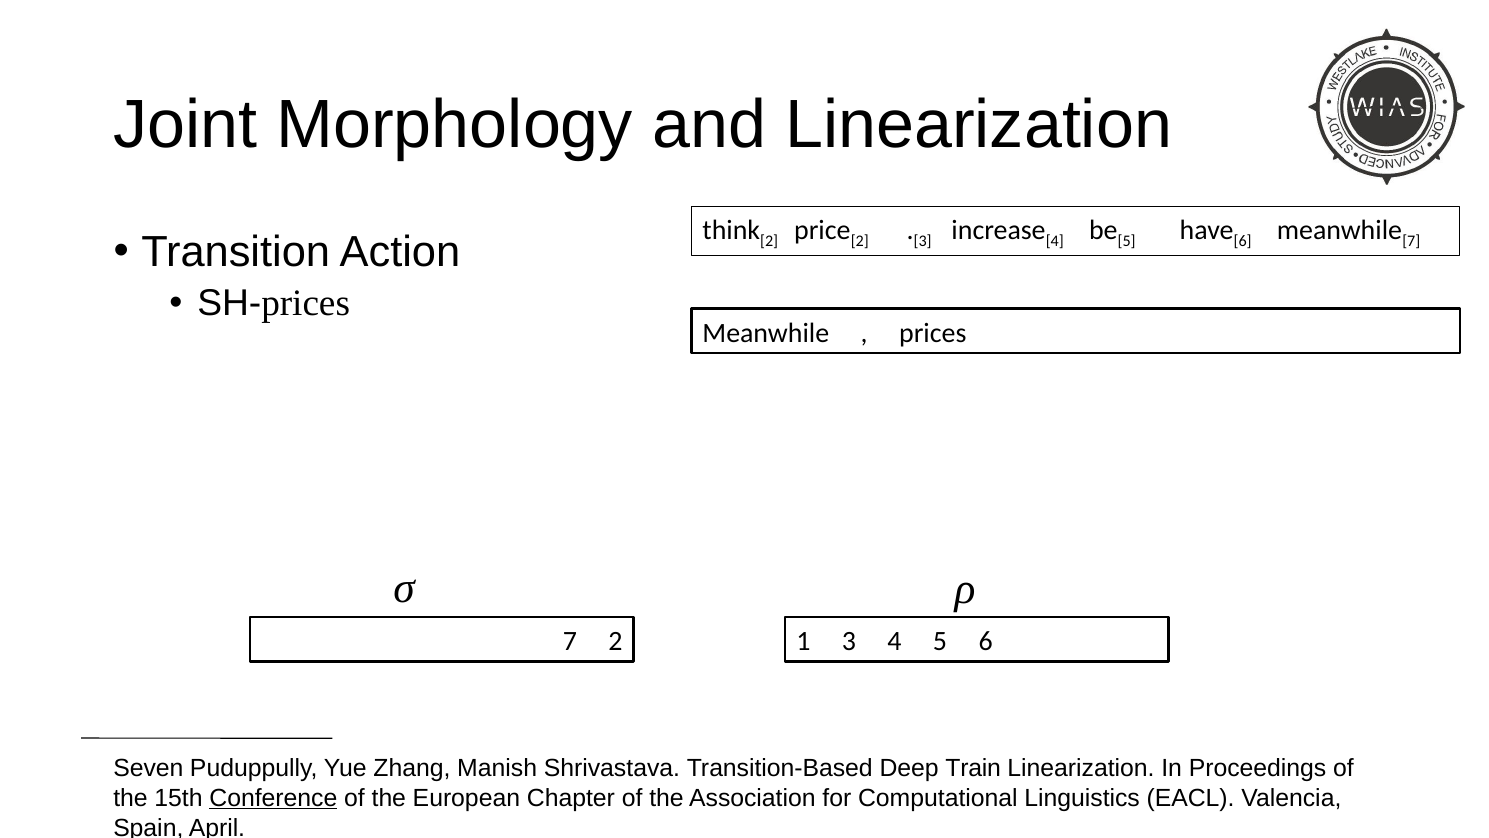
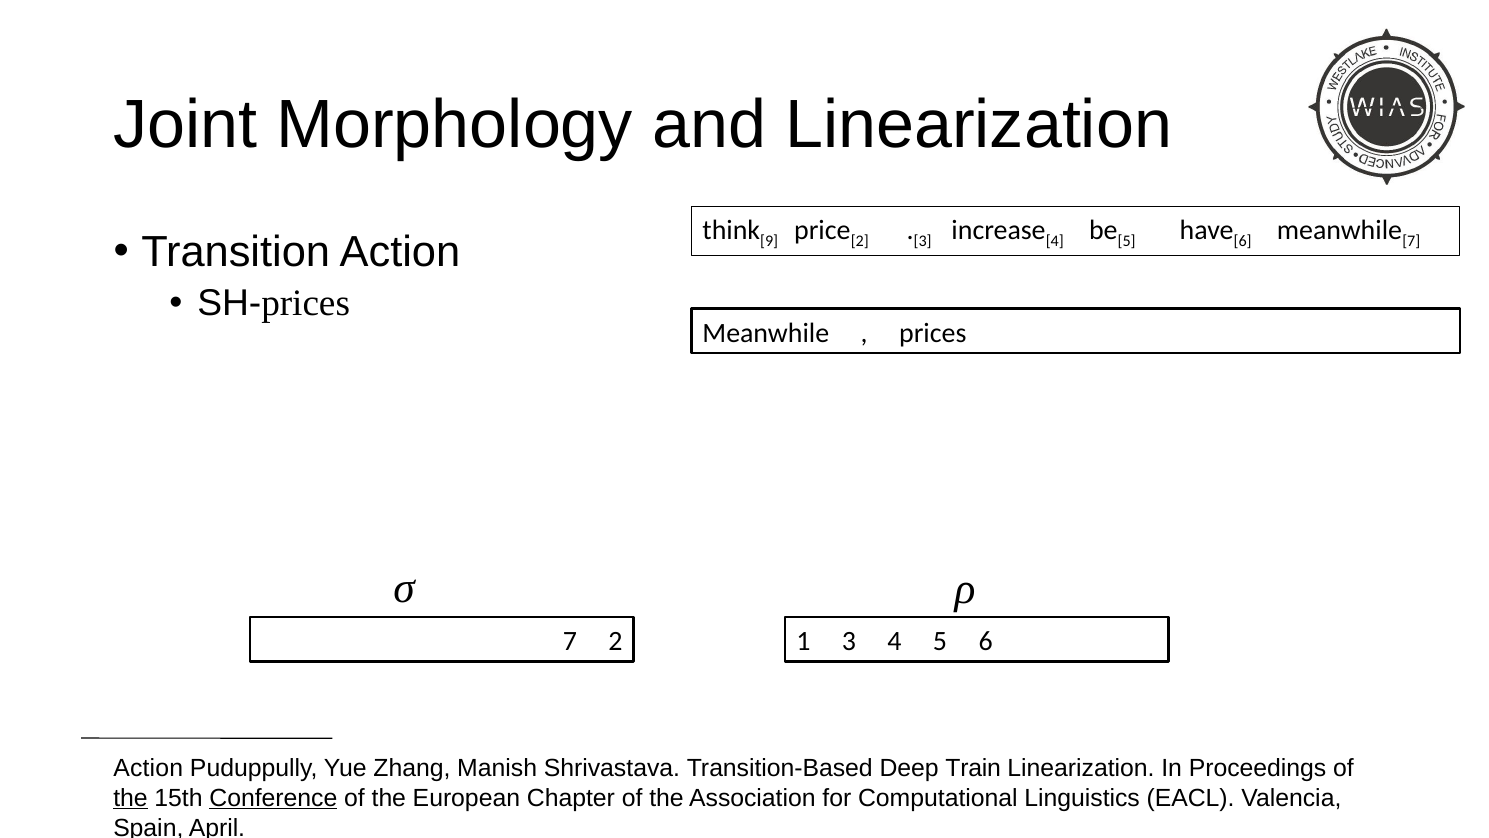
2 at (769, 241): 2 -> 9
Seven at (148, 768): Seven -> Action
the at (130, 798) underline: none -> present
